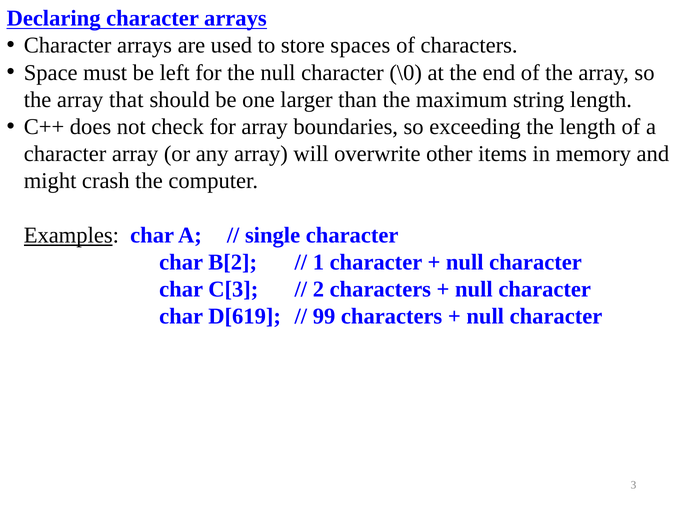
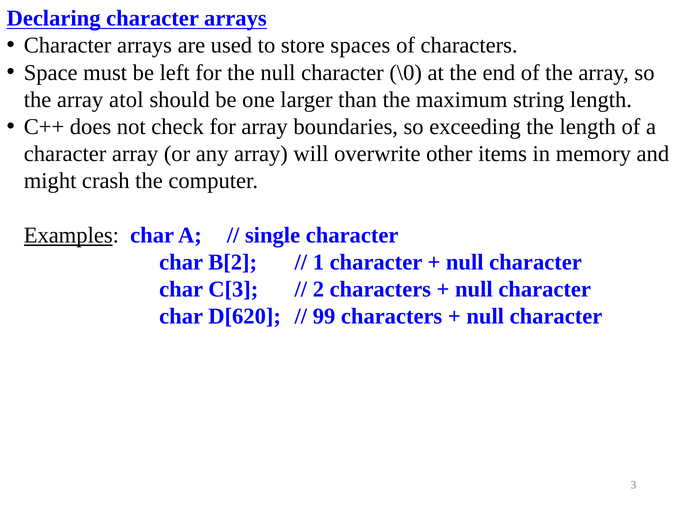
that: that -> atol
D[619: D[619 -> D[620
